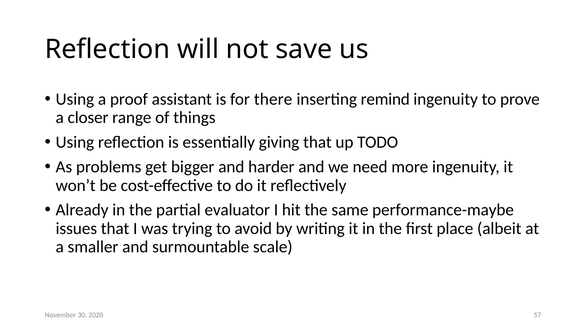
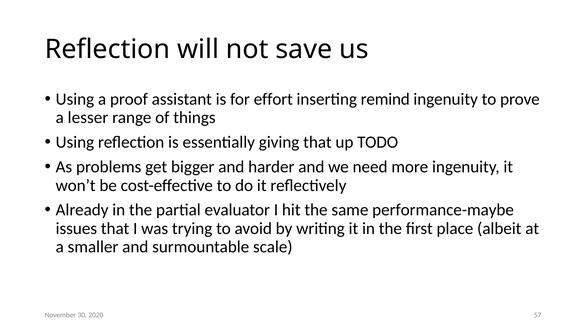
there: there -> effort
closer: closer -> lesser
